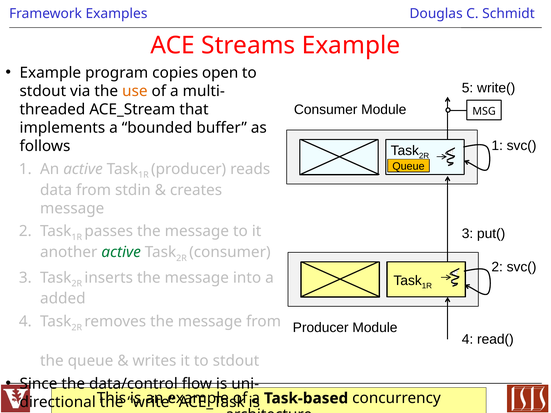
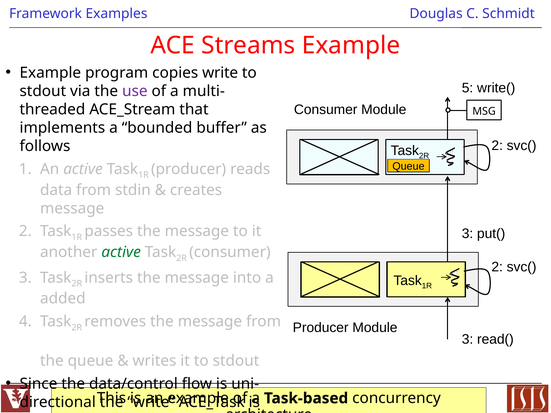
copies open: open -> write
use colour: orange -> purple
1 at (497, 146): 1 -> 2
4 at (468, 339): 4 -> 3
